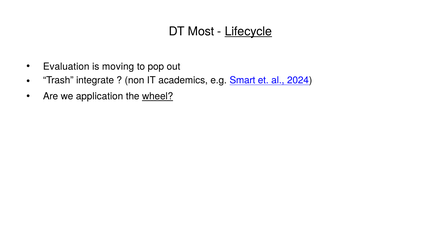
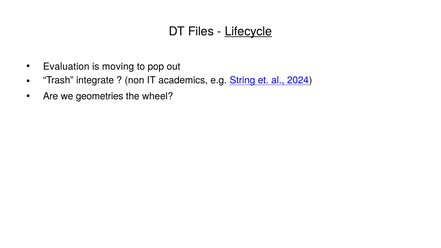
Most: Most -> Files
Smart: Smart -> String
application: application -> geometries
wheel underline: present -> none
